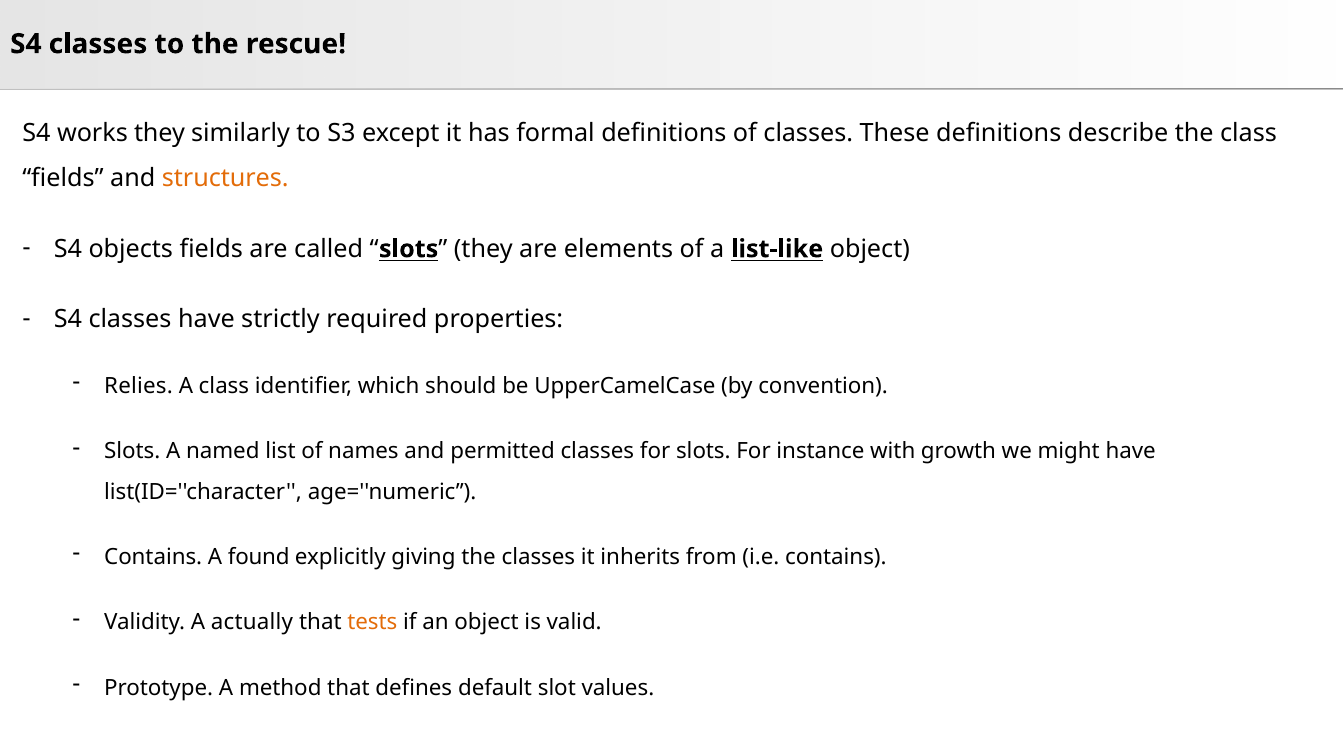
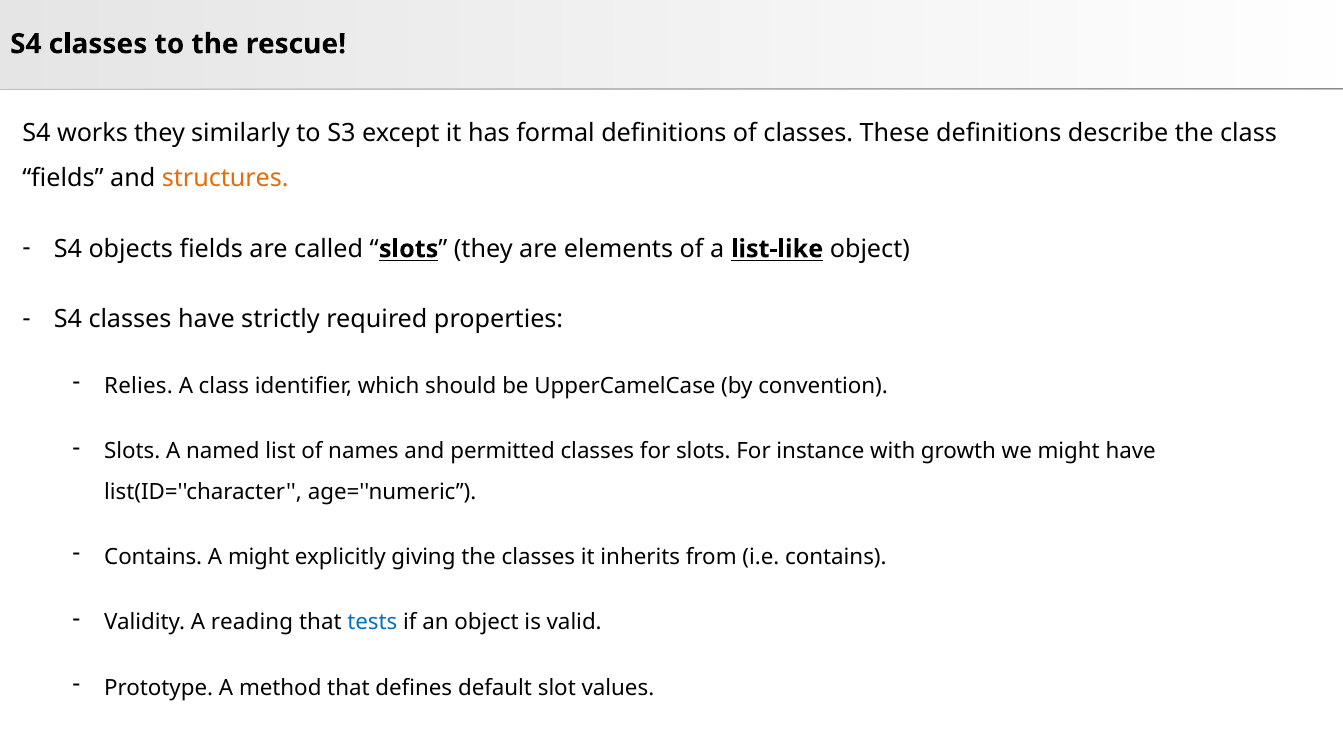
A found: found -> might
actually: actually -> reading
tests colour: orange -> blue
